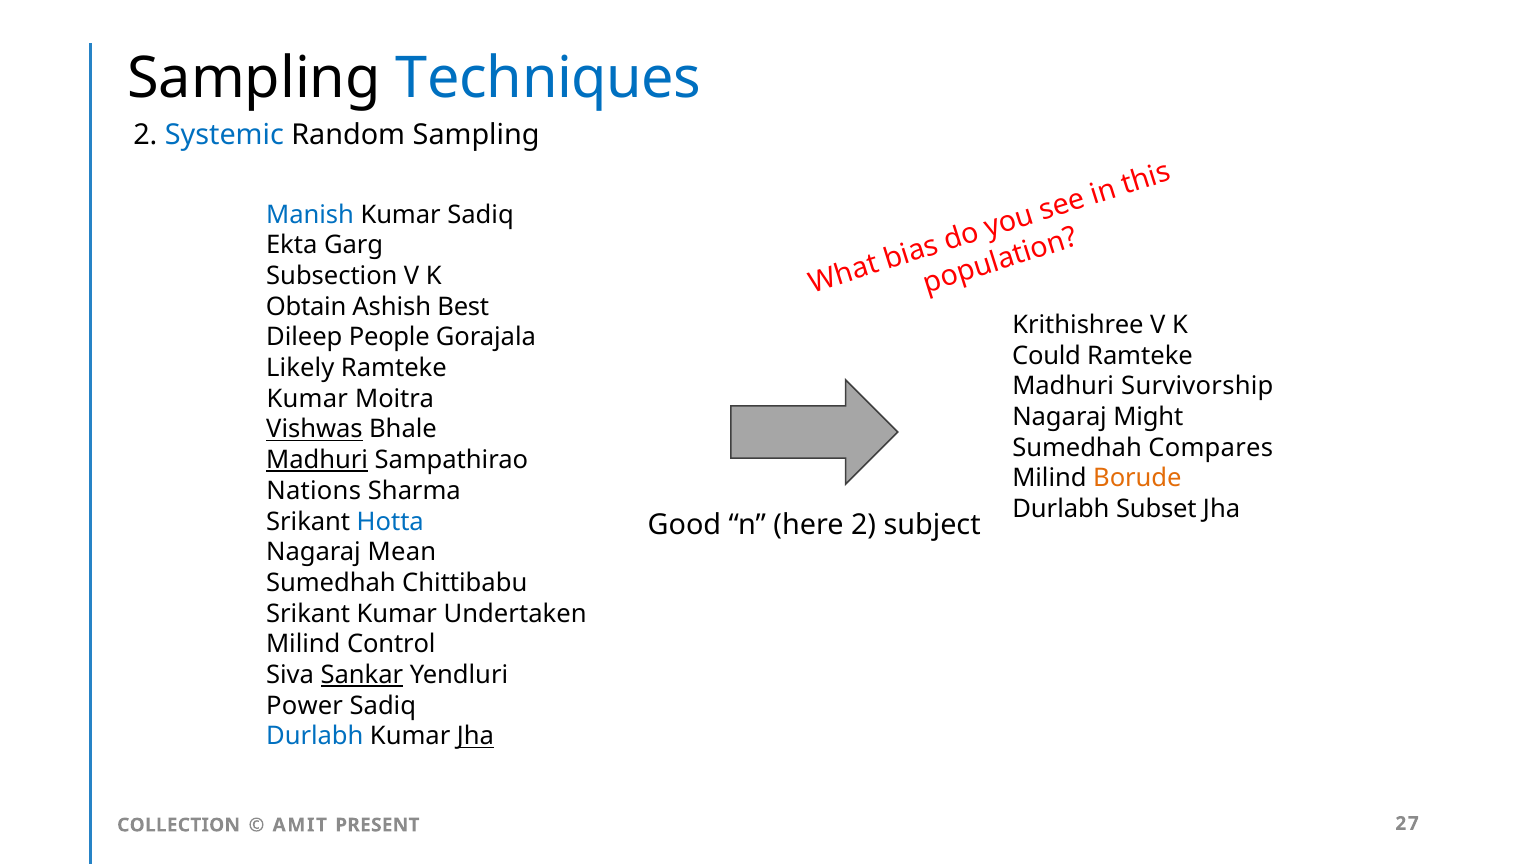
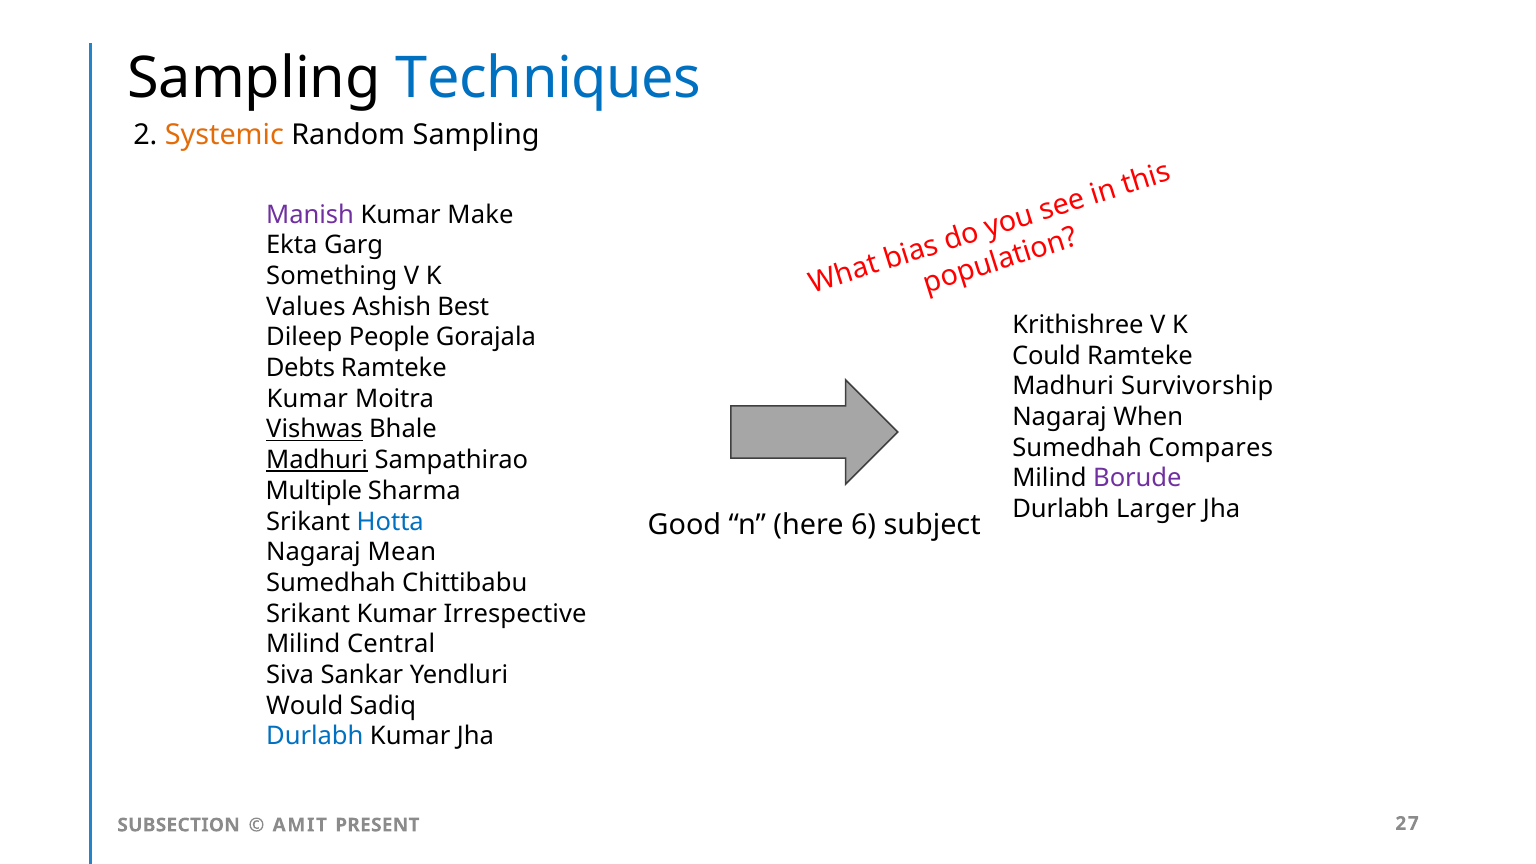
Systemic colour: blue -> orange
Manish colour: blue -> purple
Kumar Sadiq: Sadiq -> Make
Subsection: Subsection -> Something
Obtain: Obtain -> Values
Likely: Likely -> Debts
Might: Might -> When
Borude colour: orange -> purple
Nations: Nations -> Multiple
Subset: Subset -> Larger
here 2: 2 -> 6
Undertaken: Undertaken -> Irrespective
Control: Control -> Central
Sankar underline: present -> none
Power: Power -> Would
Jha at (475, 737) underline: present -> none
COLLECTION: COLLECTION -> SUBSECTION
